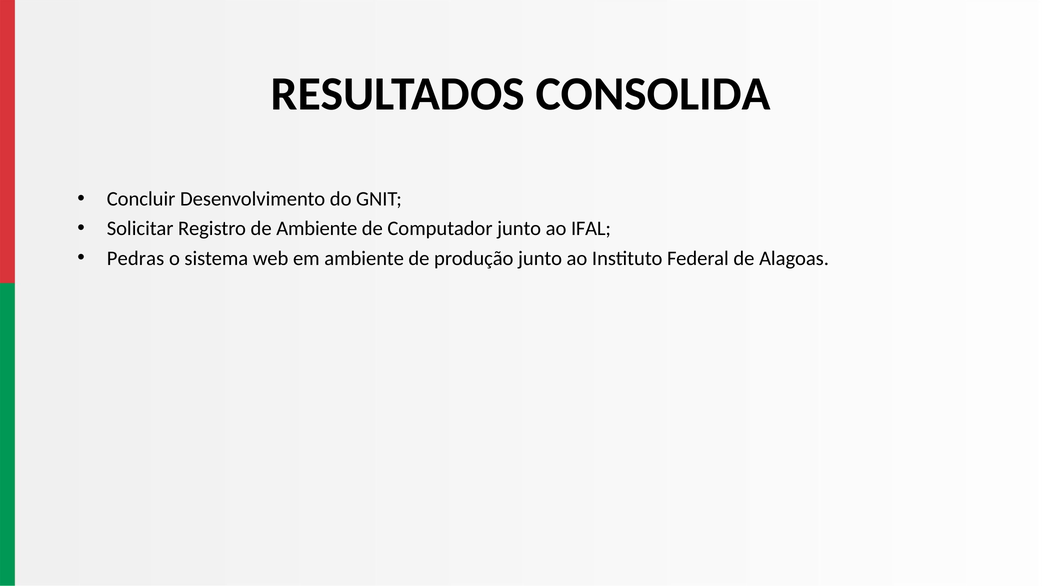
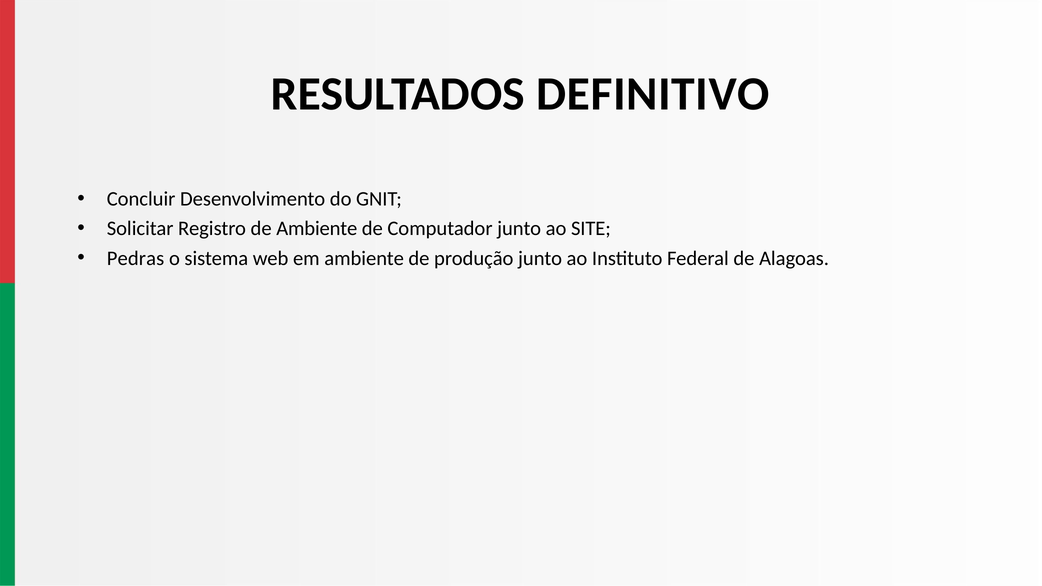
CONSOLIDA: CONSOLIDA -> DEFINITIVO
IFAL: IFAL -> SITE
